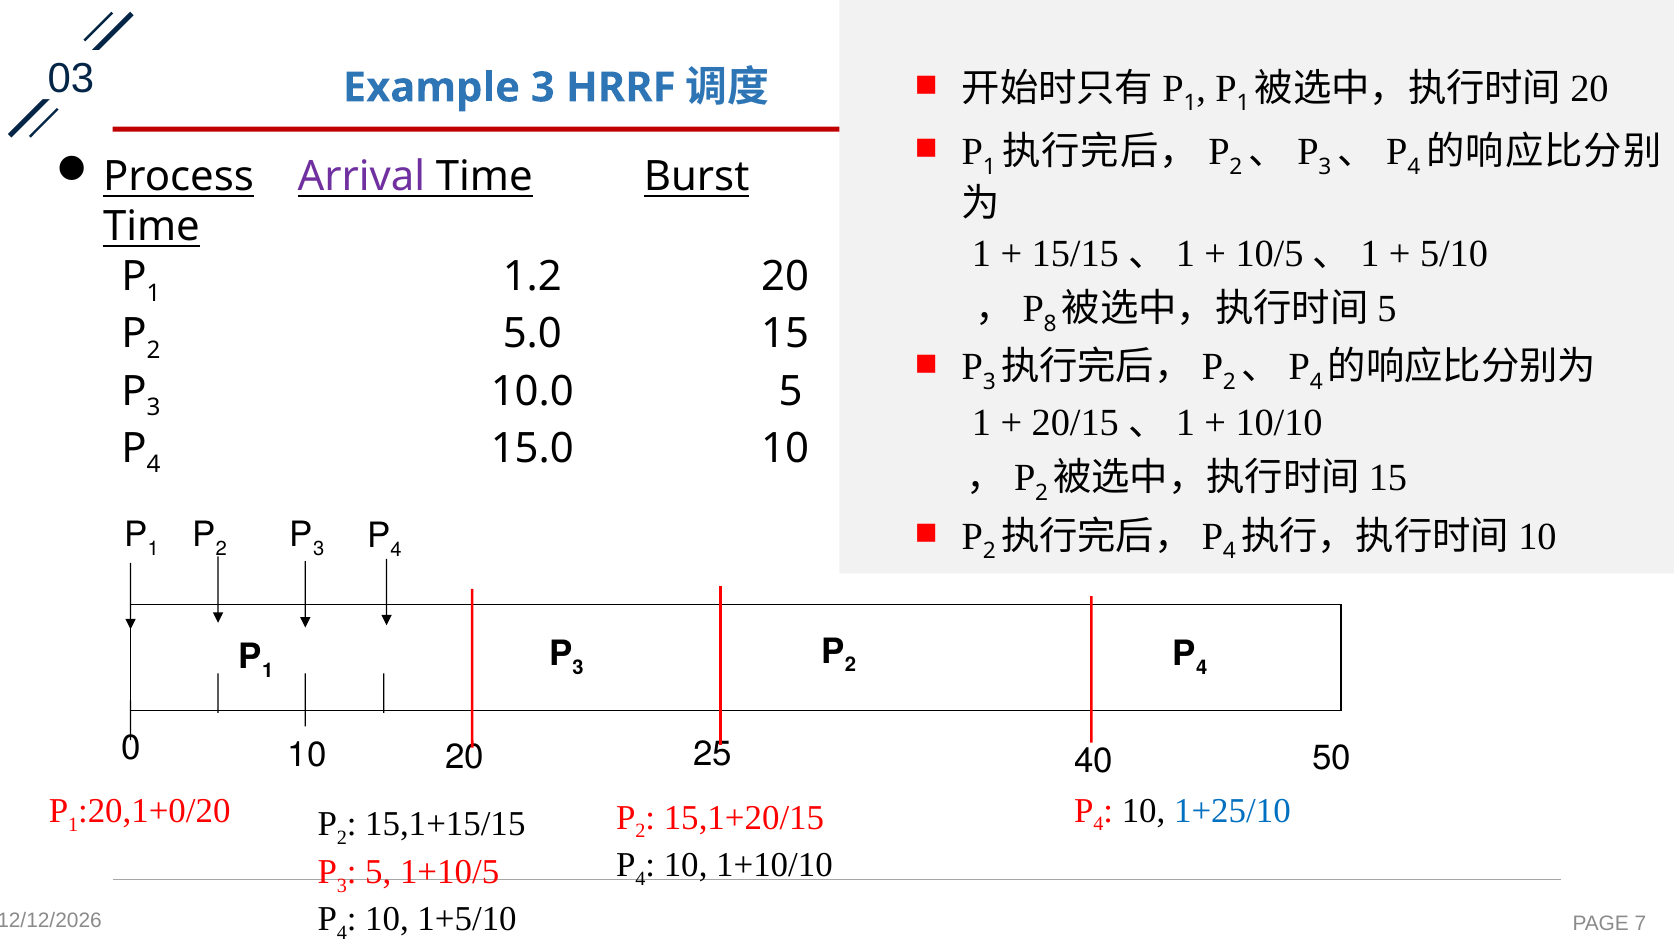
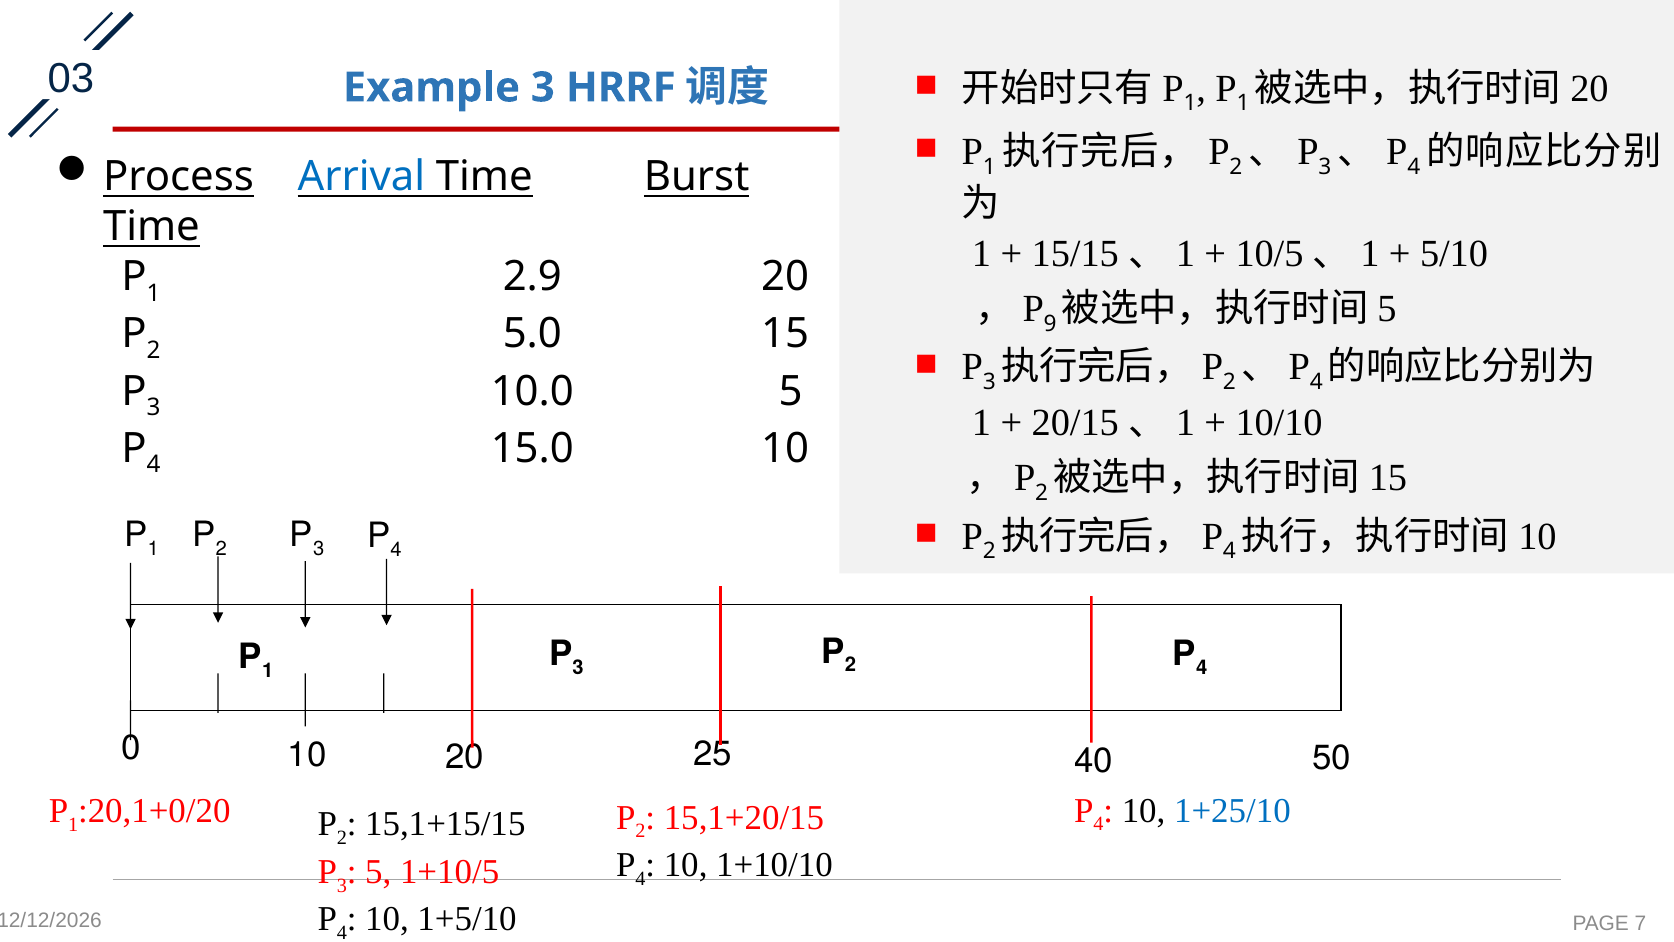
Arrival colour: purple -> blue
1.2: 1.2 -> 2.9
8: 8 -> 9
